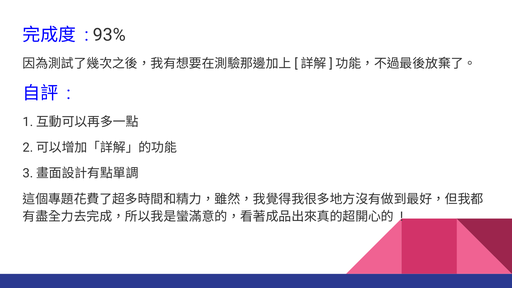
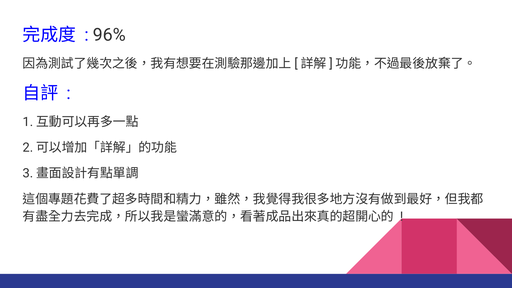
93%: 93% -> 96%
